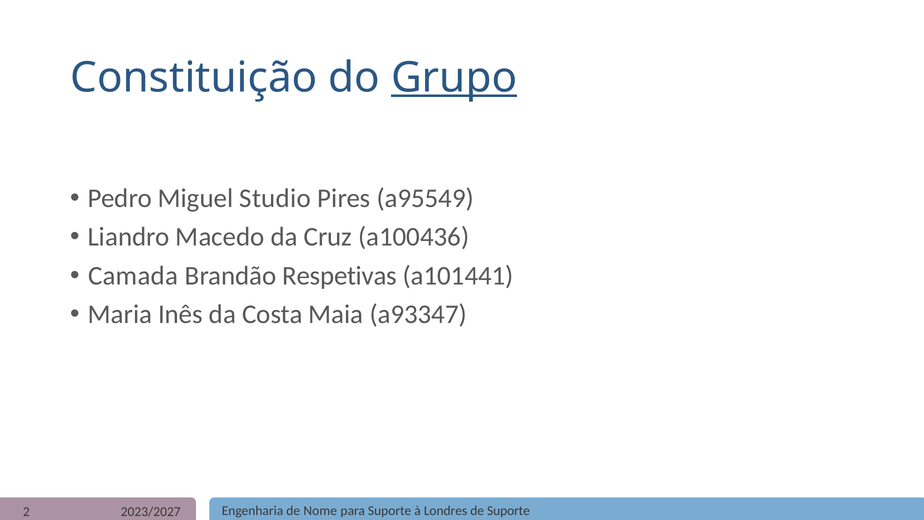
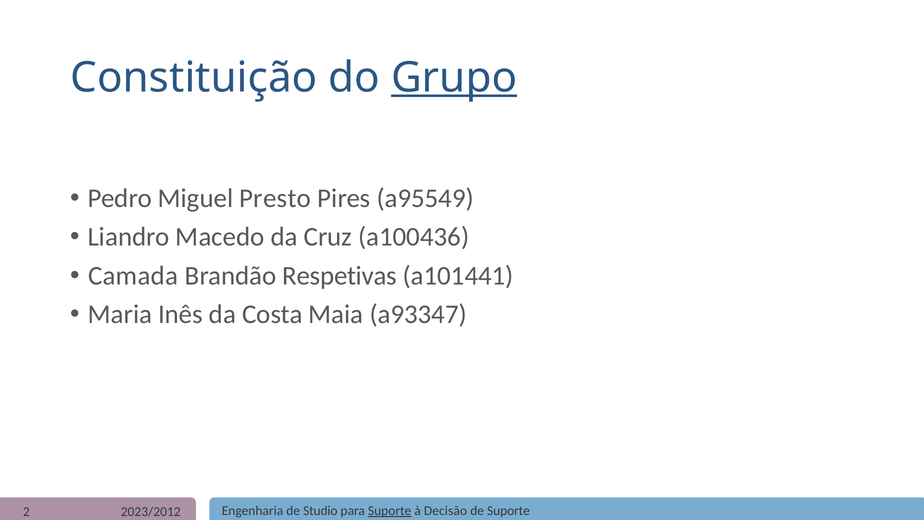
Studio: Studio -> Presto
2023/2027: 2023/2027 -> 2023/2012
Nome: Nome -> Studio
Suporte at (390, 510) underline: none -> present
Londres: Londres -> Decisão
